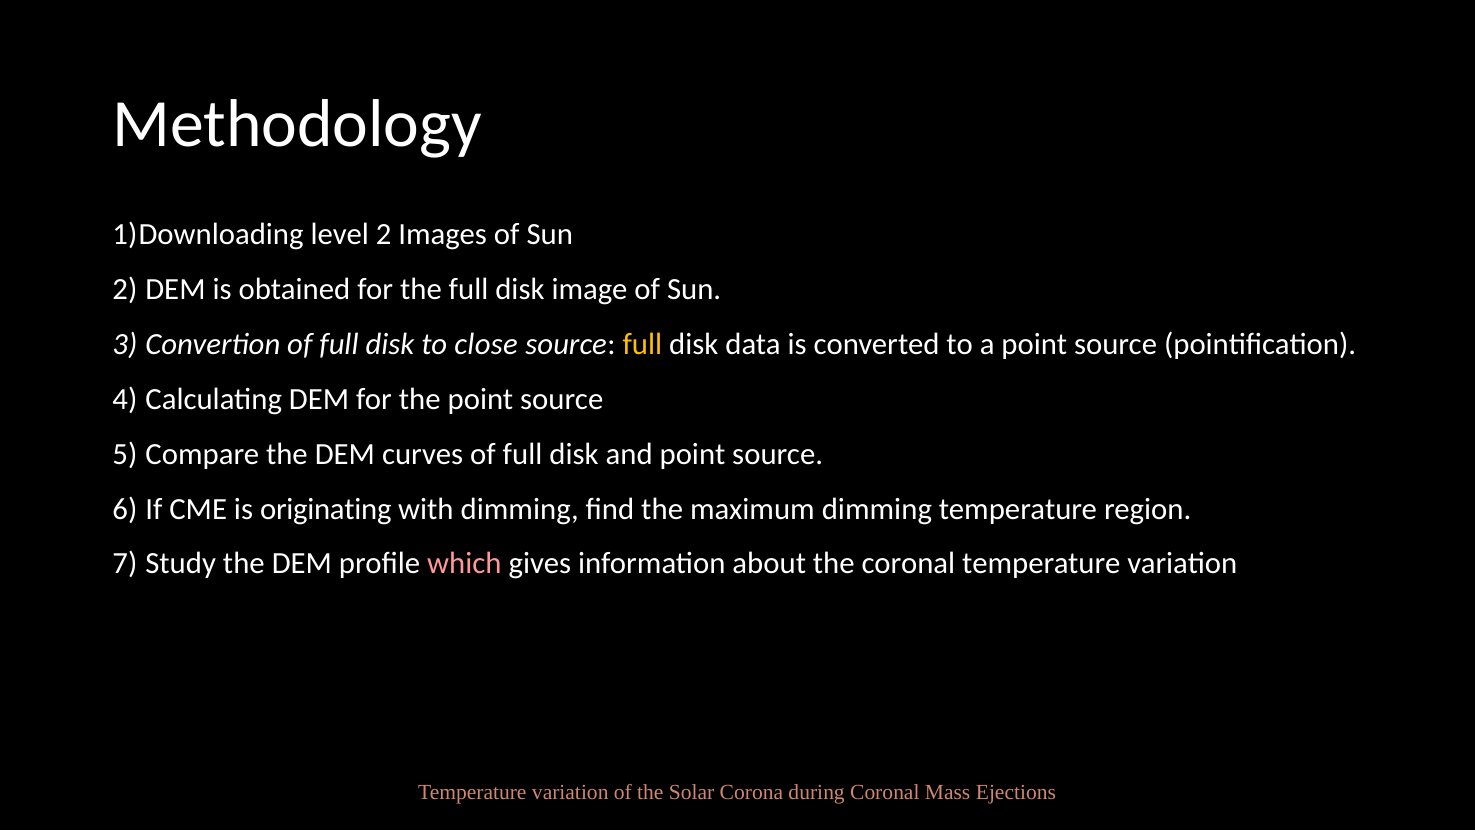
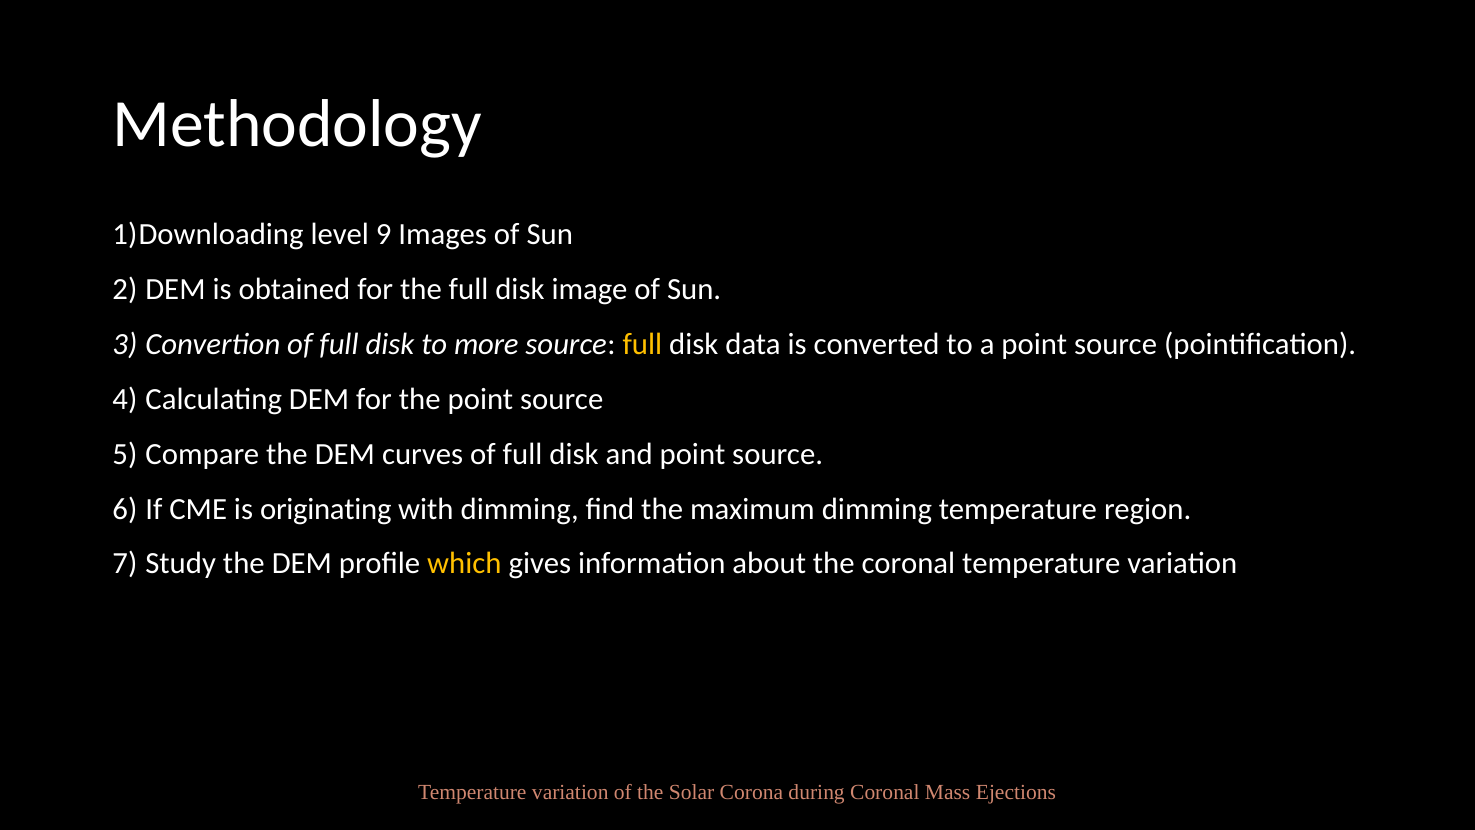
level 2: 2 -> 9
close: close -> more
which colour: pink -> yellow
